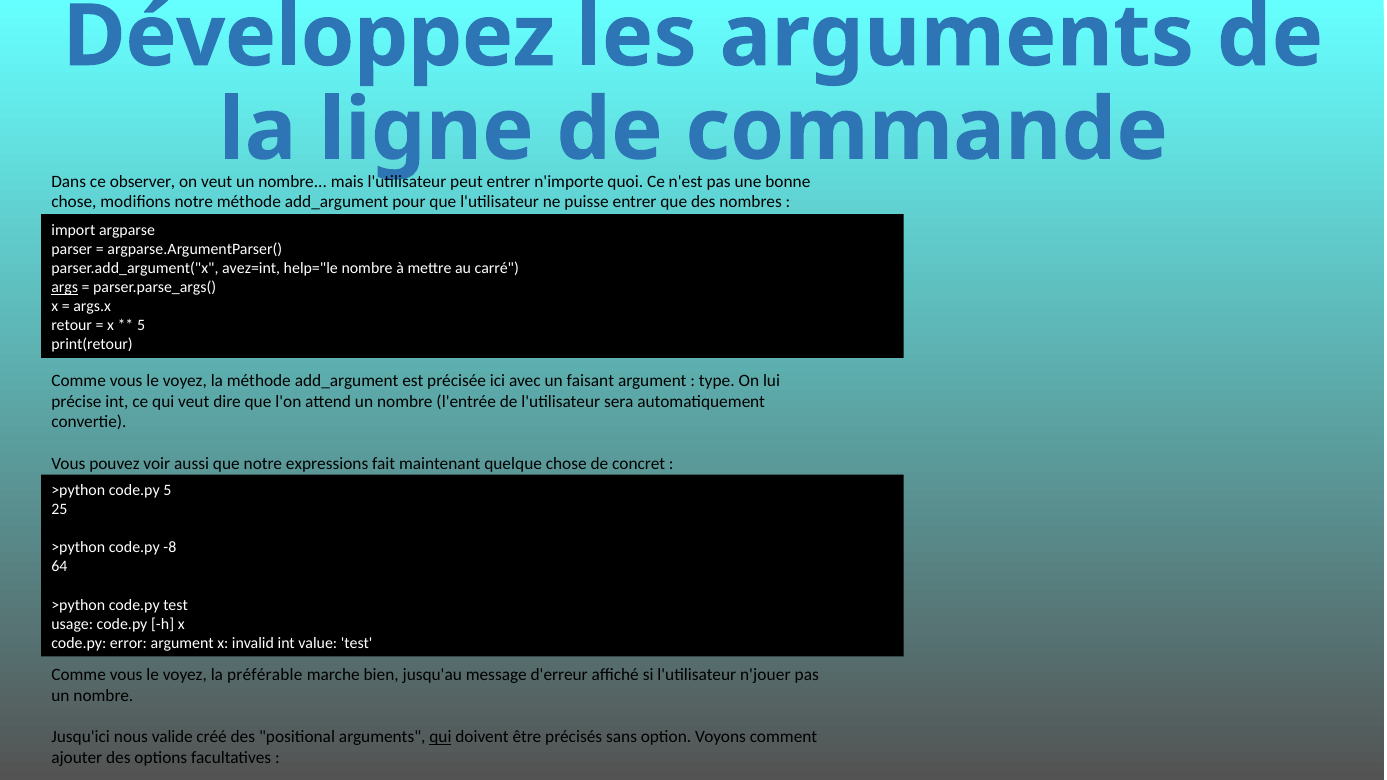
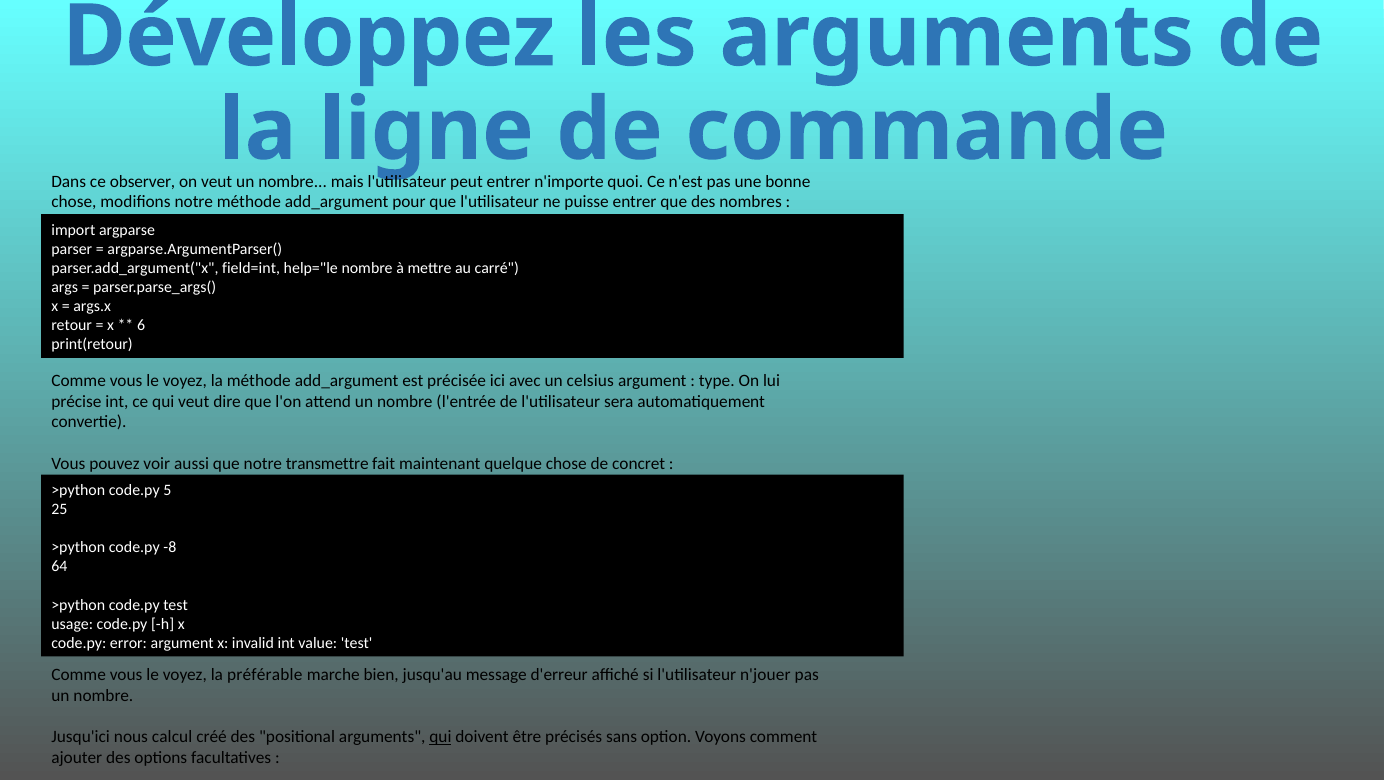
avez=int: avez=int -> field=int
args underline: present -> none
5 at (141, 325): 5 -> 6
faisant: faisant -> celsius
expressions: expressions -> transmettre
valide: valide -> calcul
